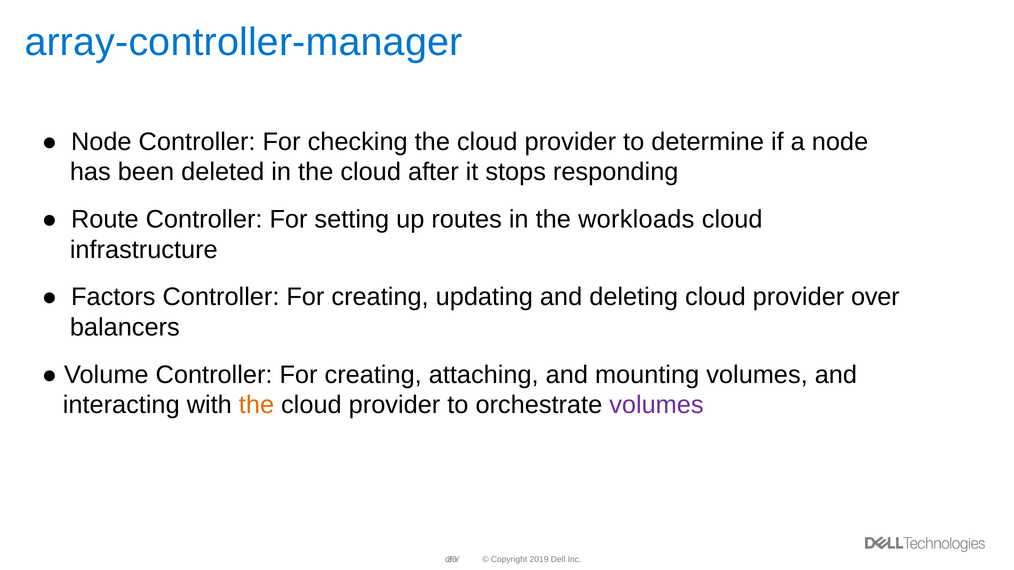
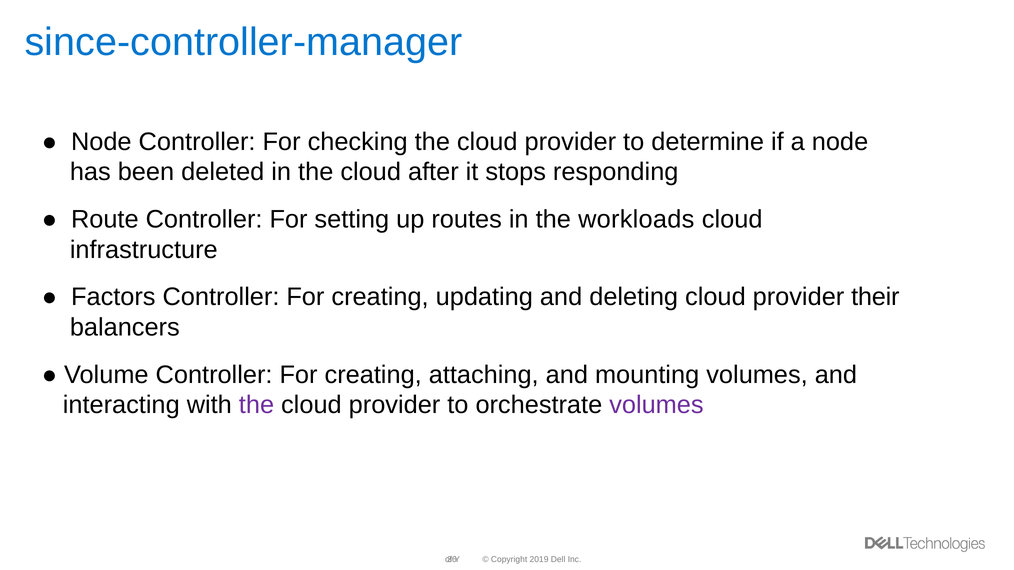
array-controller-manager: array-controller-manager -> since-controller-manager
over: over -> their
the at (256, 405) colour: orange -> purple
